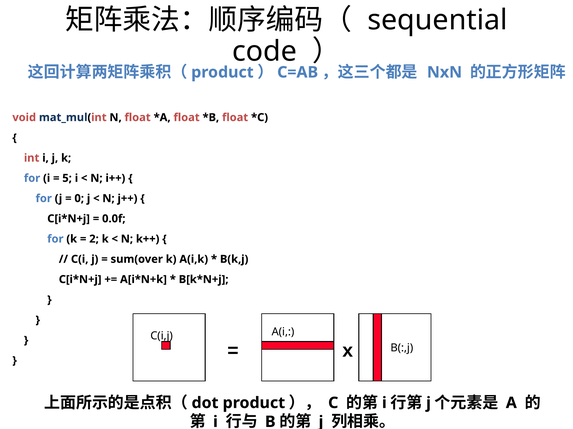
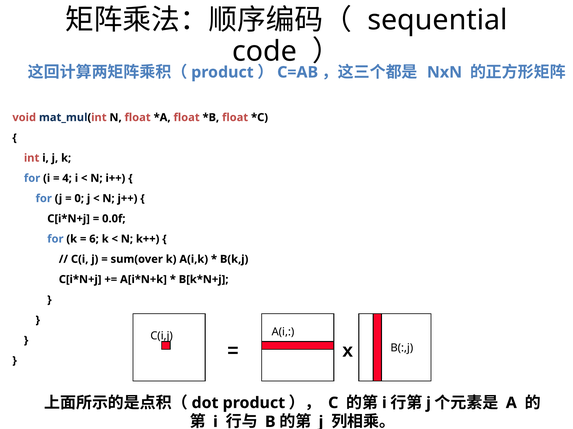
5: 5 -> 4
2: 2 -> 6
